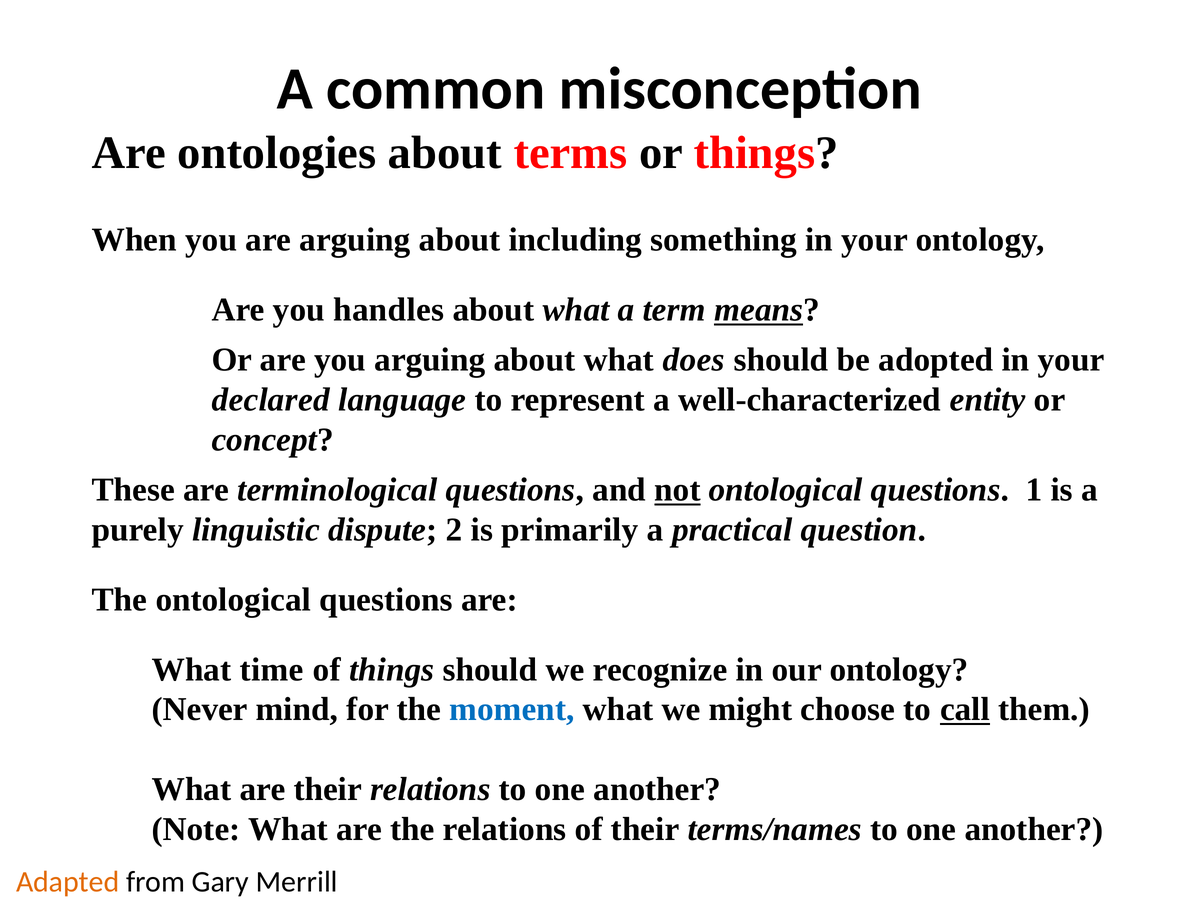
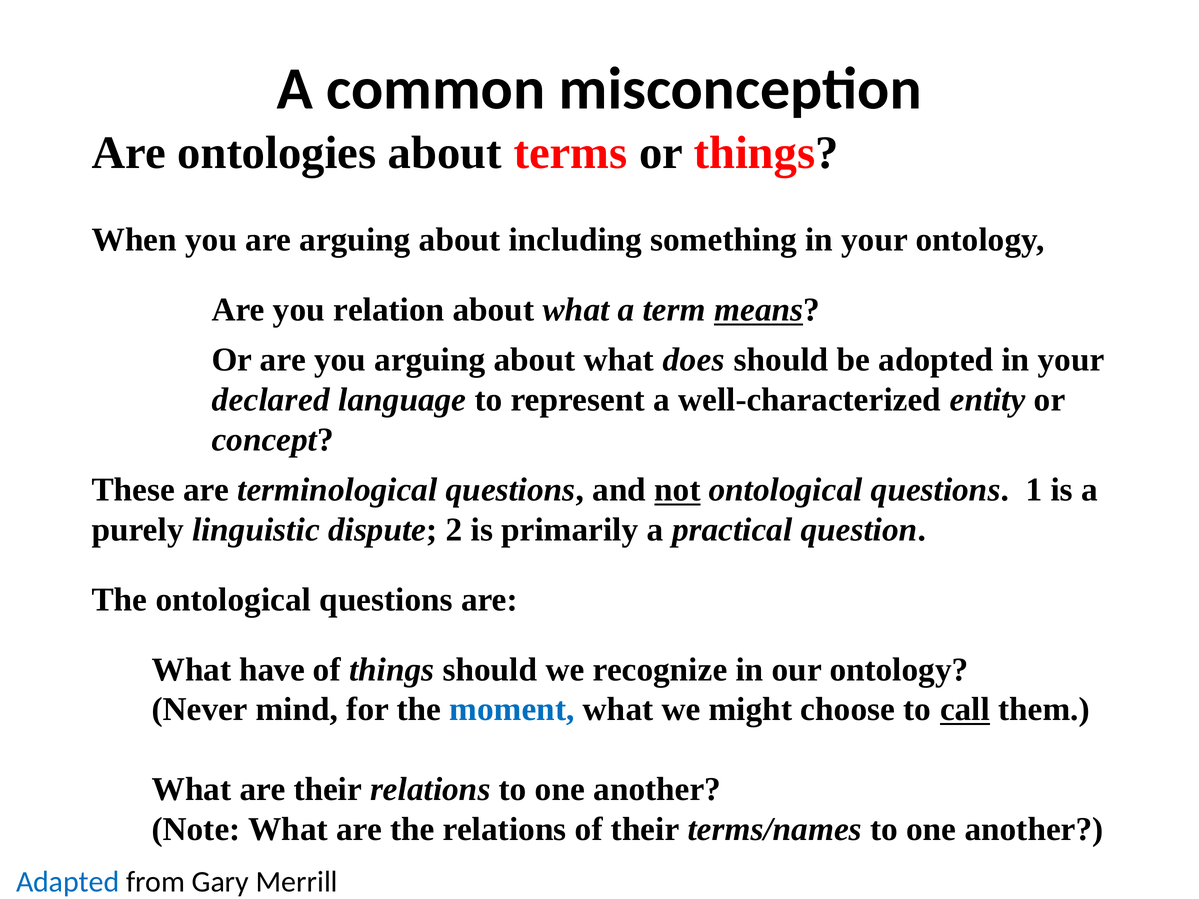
handles: handles -> relation
time: time -> have
Adapted colour: orange -> blue
